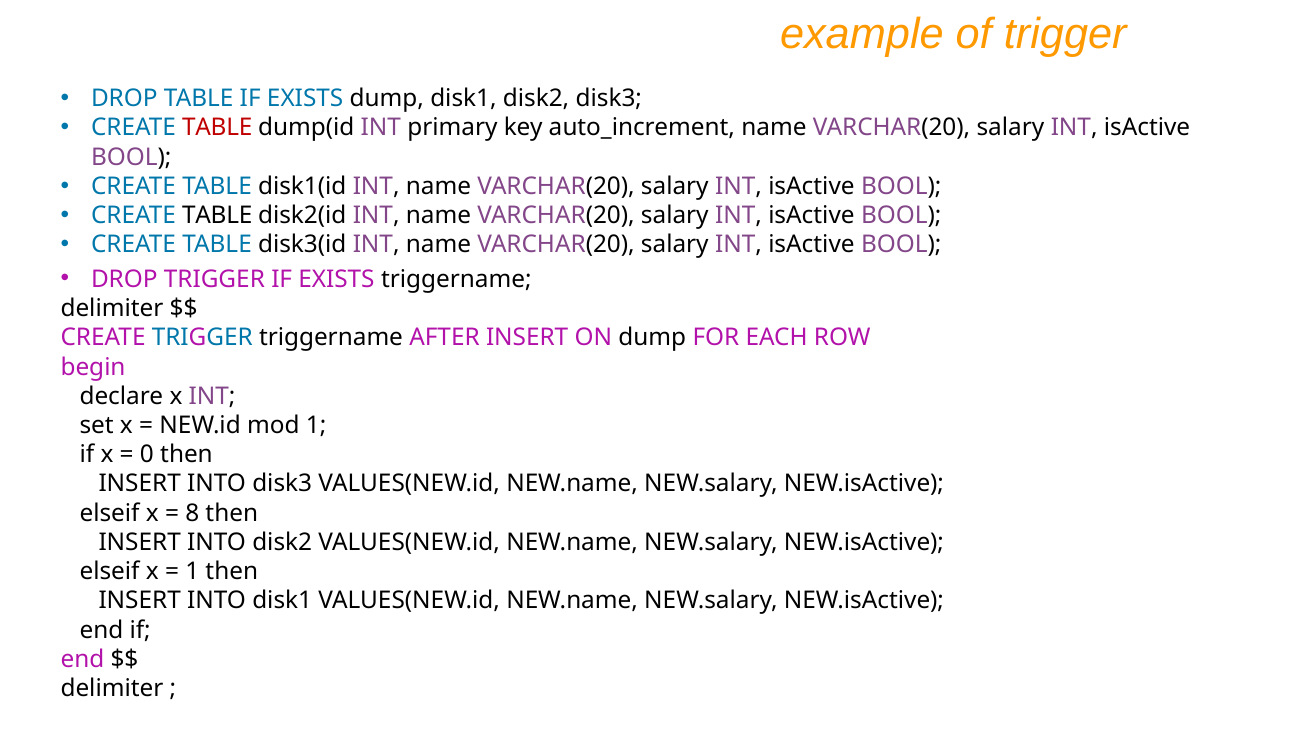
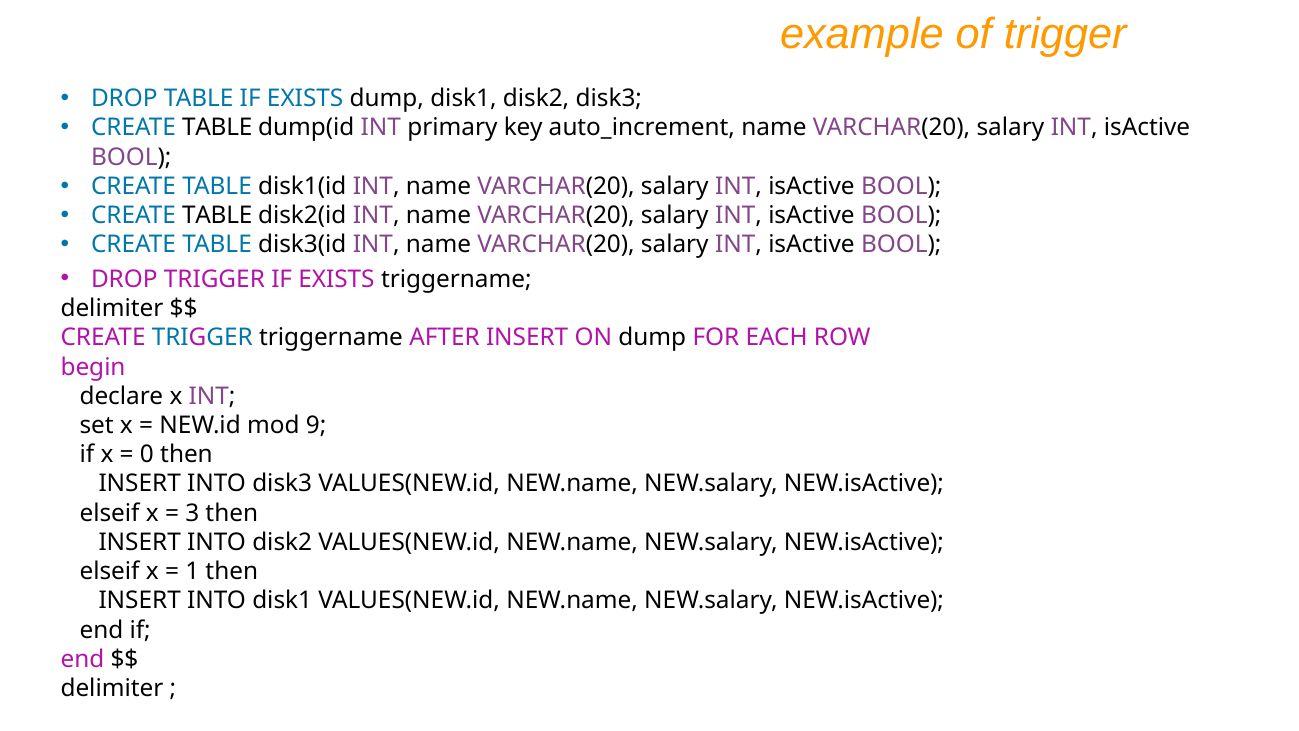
TABLE at (217, 128) colour: red -> black
mod 1: 1 -> 9
8: 8 -> 3
